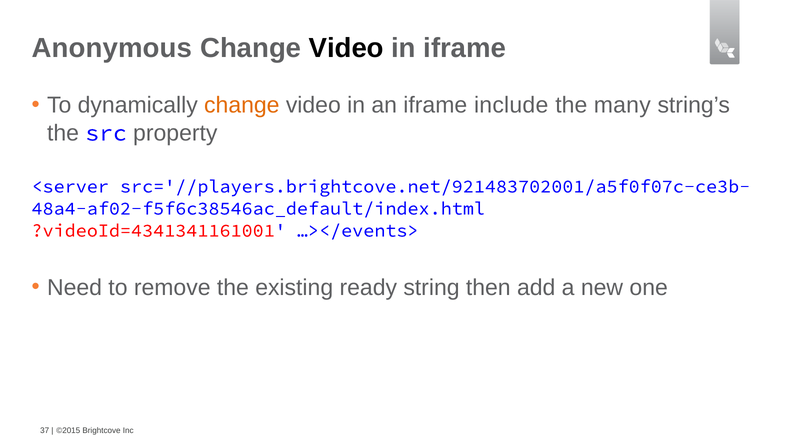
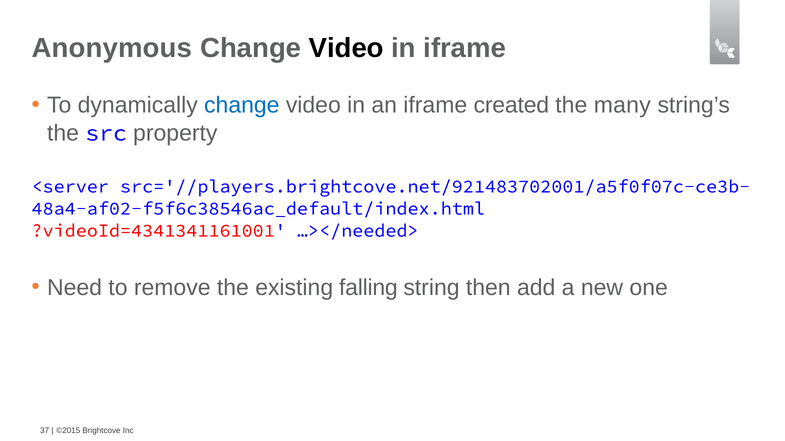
change at (242, 106) colour: orange -> blue
include: include -> created
…></events>: …></events> -> …></needed>
ready: ready -> falling
